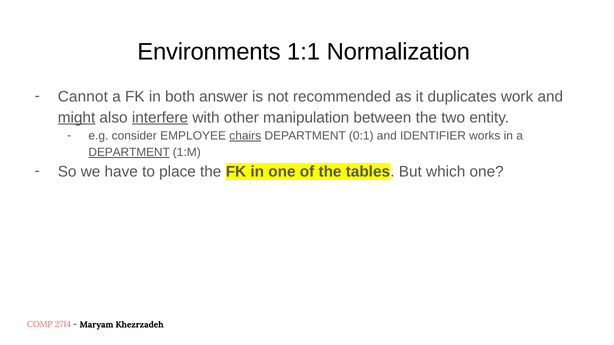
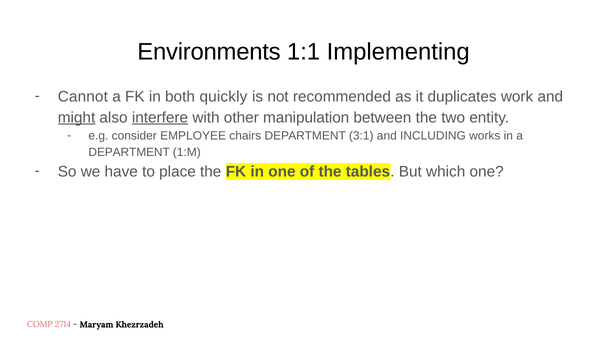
Normalization: Normalization -> Implementing
answer: answer -> quickly
chairs underline: present -> none
0:1: 0:1 -> 3:1
IDENTIFIER: IDENTIFIER -> INCLUDING
DEPARTMENT at (129, 152) underline: present -> none
